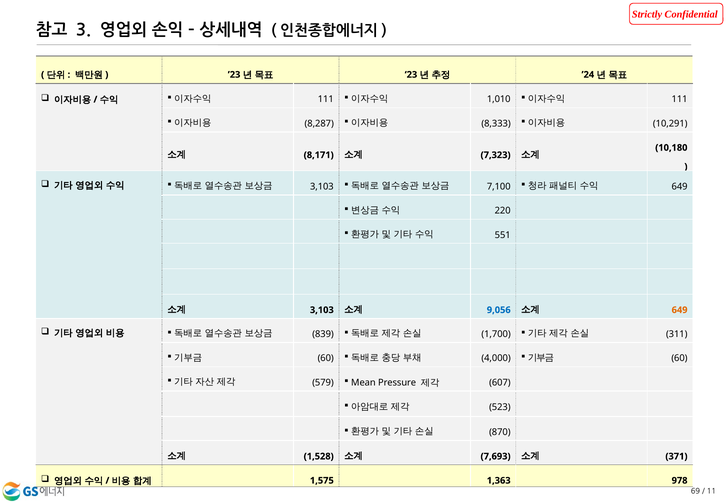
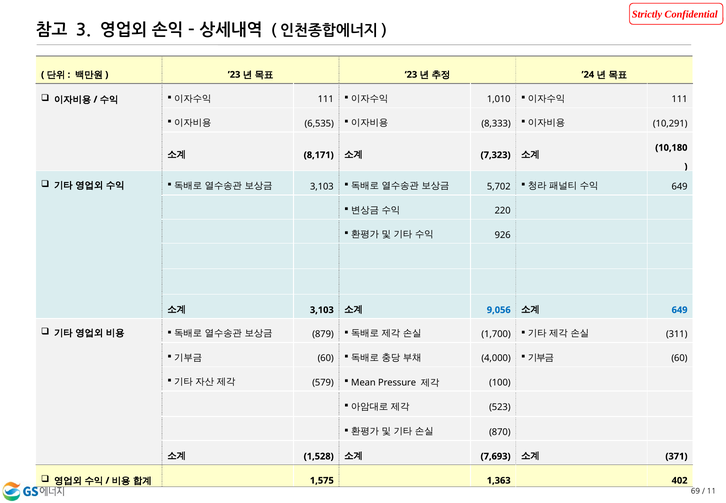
8,287: 8,287 -> 6,535
7,100: 7,100 -> 5,702
551: 551 -> 926
649 at (680, 310) colour: orange -> blue
839: 839 -> 879
607: 607 -> 100
978: 978 -> 402
